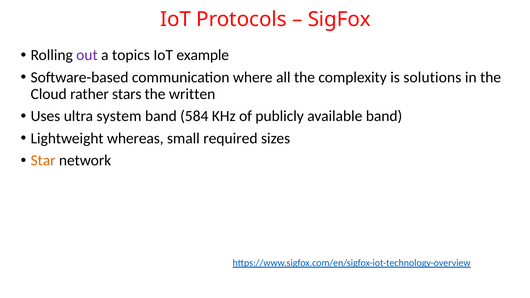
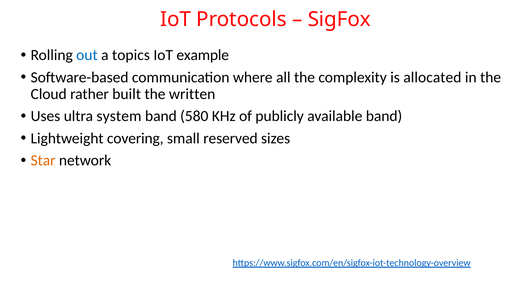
out colour: purple -> blue
solutions: solutions -> allocated
stars: stars -> built
584: 584 -> 580
whereas: whereas -> covering
required: required -> reserved
